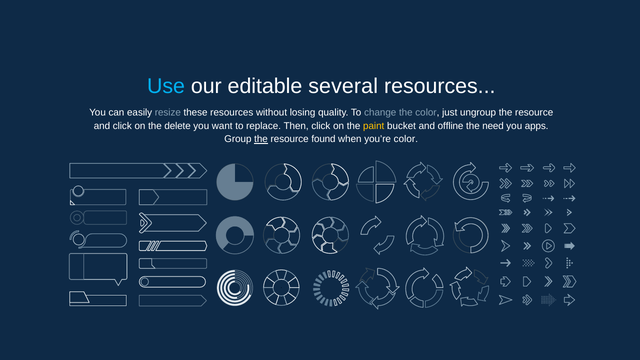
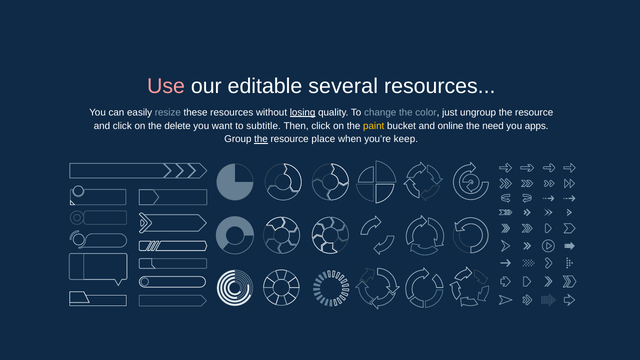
Use colour: light blue -> pink
losing underline: none -> present
replace: replace -> subtitle
offline: offline -> online
found: found -> place
you’re color: color -> keep
